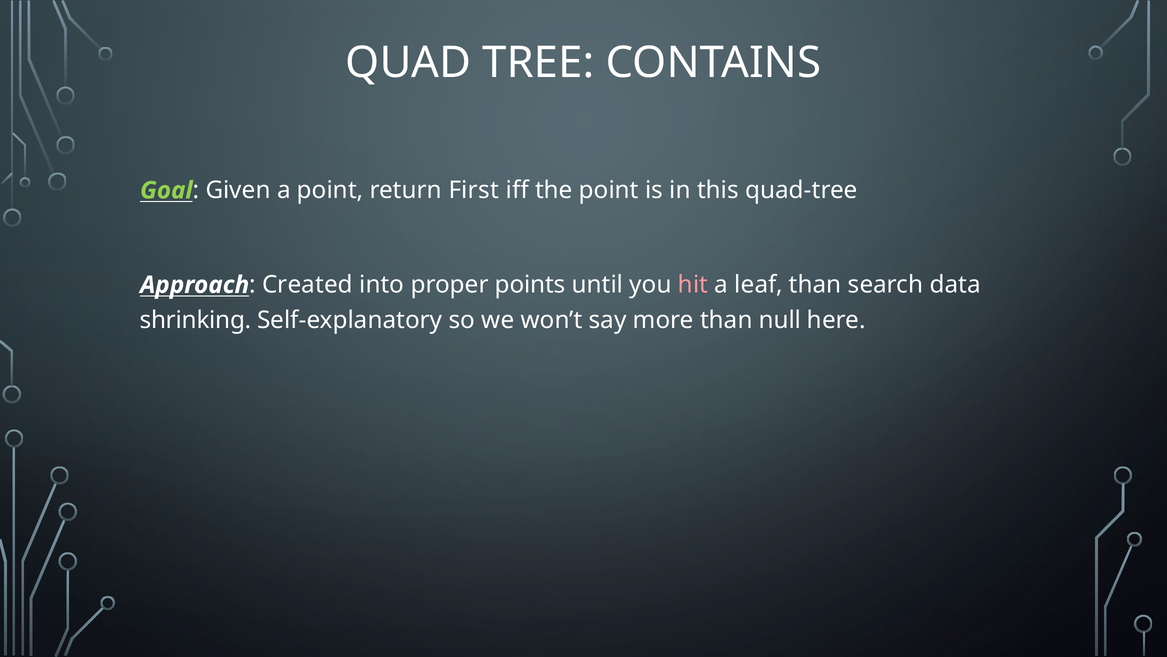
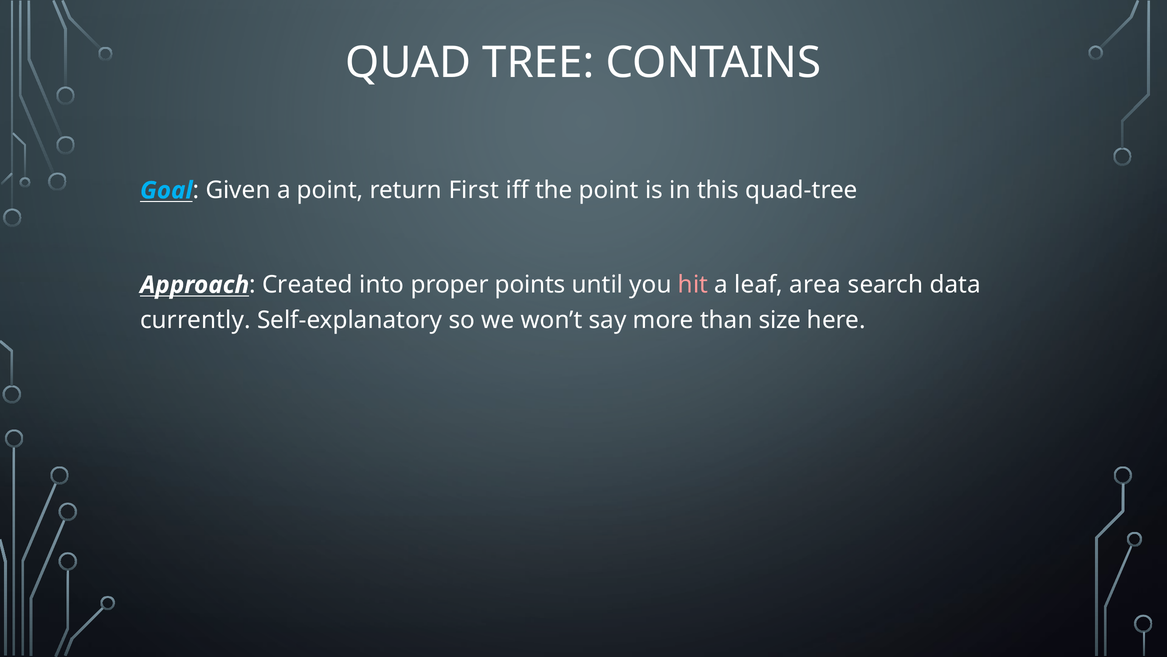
Goal colour: light green -> light blue
leaf than: than -> area
shrinking: shrinking -> currently
null: null -> size
